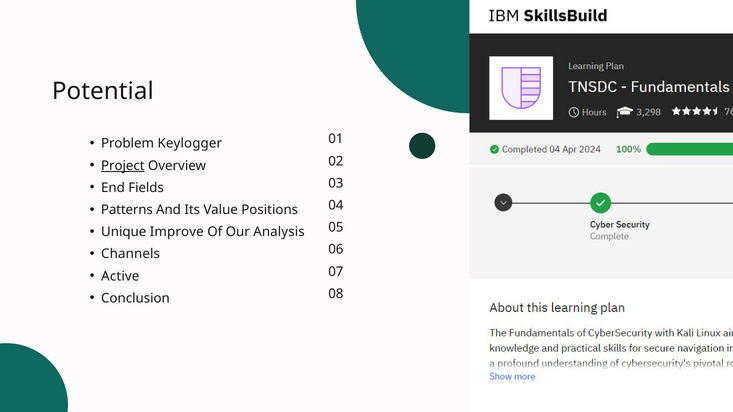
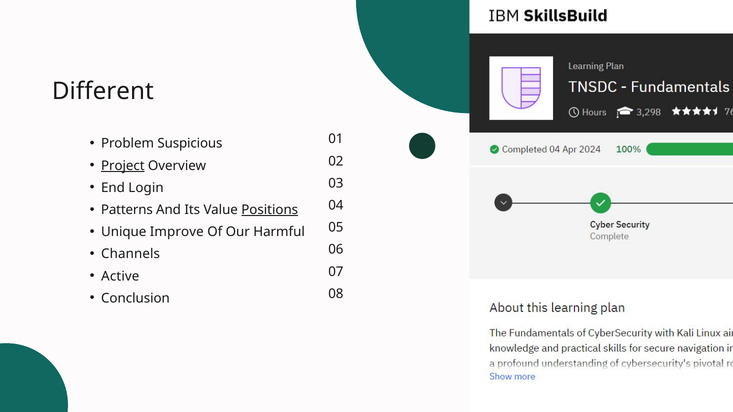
Potential: Potential -> Different
Keylogger: Keylogger -> Suspicious
Fields: Fields -> Login
Positions underline: none -> present
Analysis: Analysis -> Harmful
